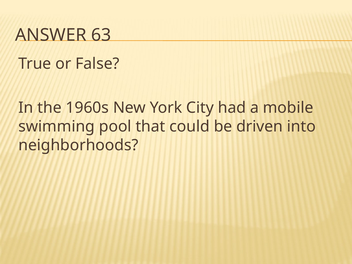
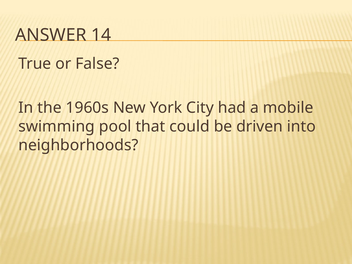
63: 63 -> 14
